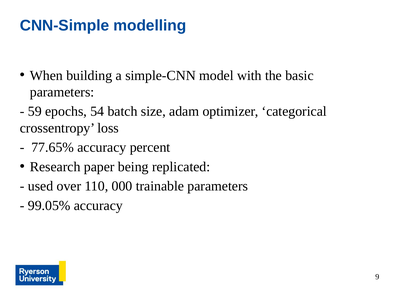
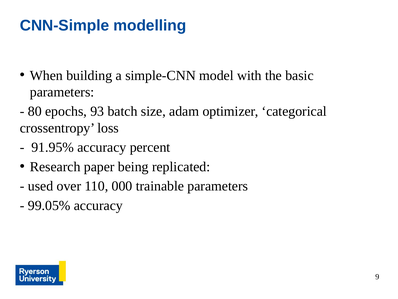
59: 59 -> 80
54: 54 -> 93
77.65%: 77.65% -> 91.95%
